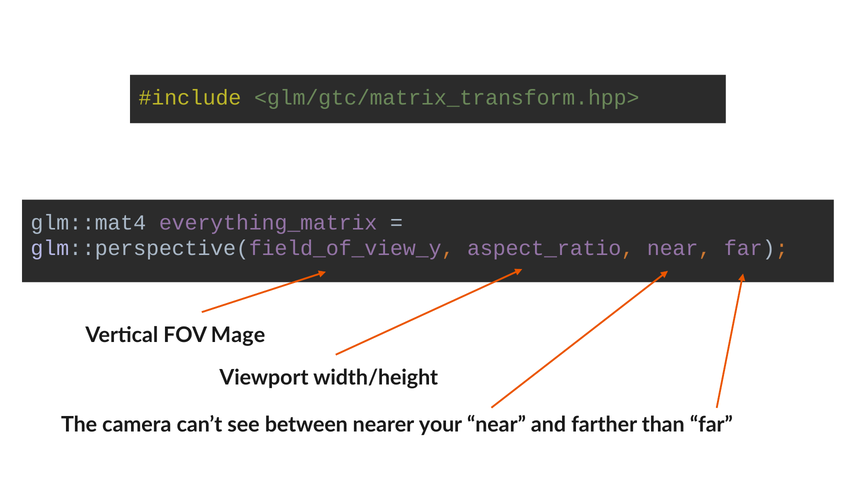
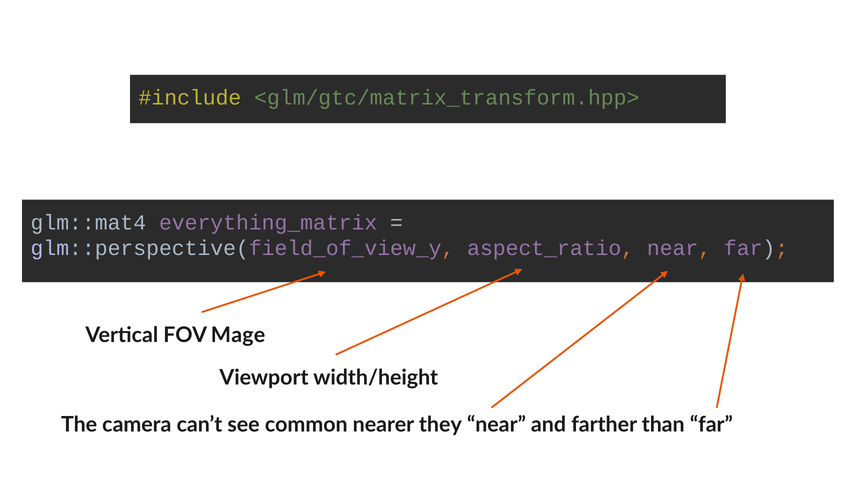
between: between -> common
your: your -> they
